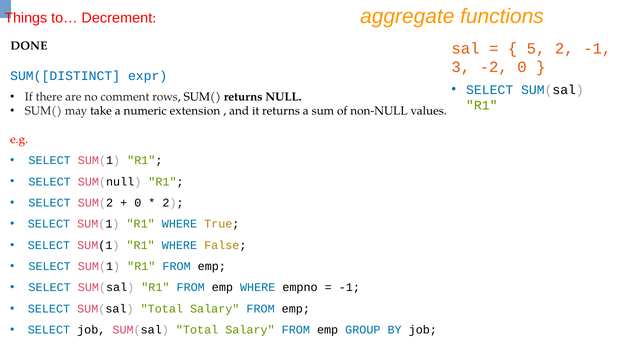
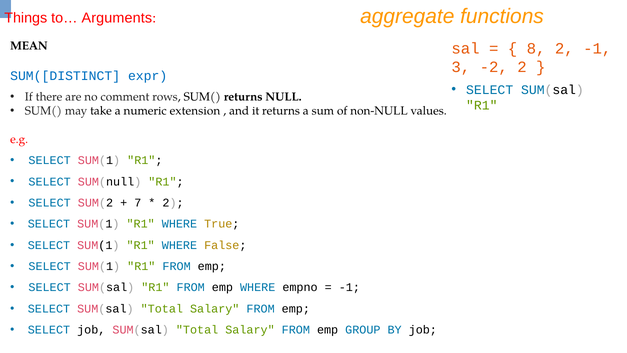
Decrement: Decrement -> Arguments
DONE: DONE -> MEAN
5: 5 -> 8
-2 0: 0 -> 2
0 at (138, 203): 0 -> 7
